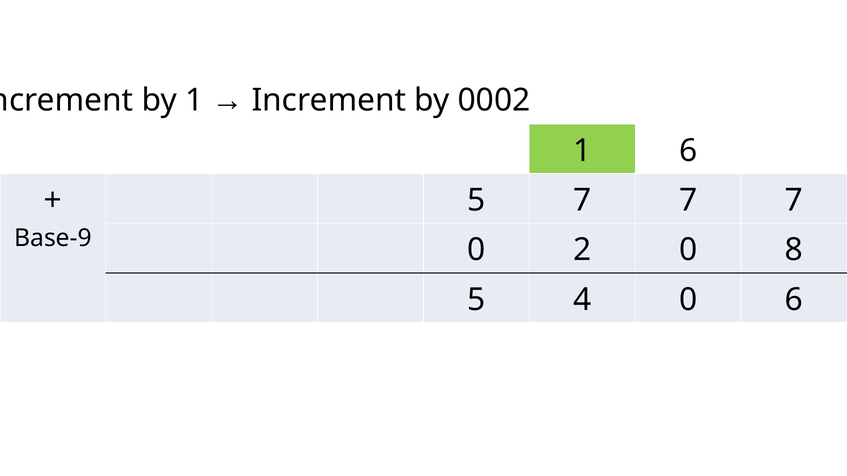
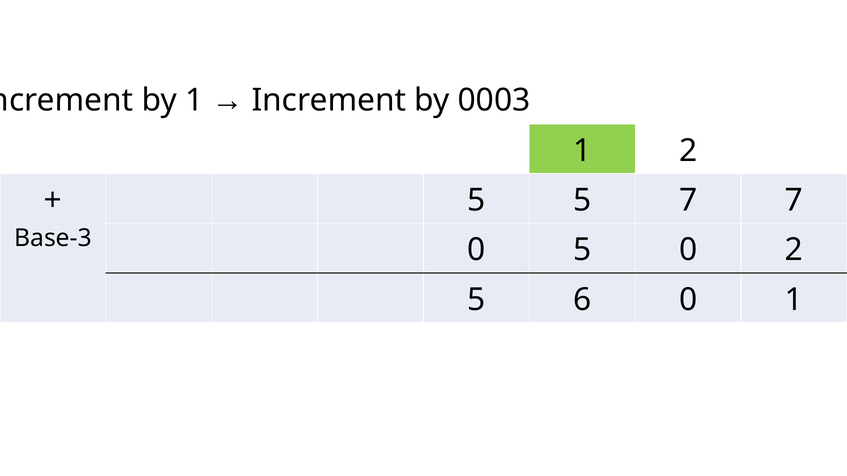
0002: 0002 -> 0003
1 6: 6 -> 2
5 7: 7 -> 5
Base-9: Base-9 -> Base-3
0 2: 2 -> 5
0 8: 8 -> 2
4: 4 -> 6
0 6: 6 -> 1
